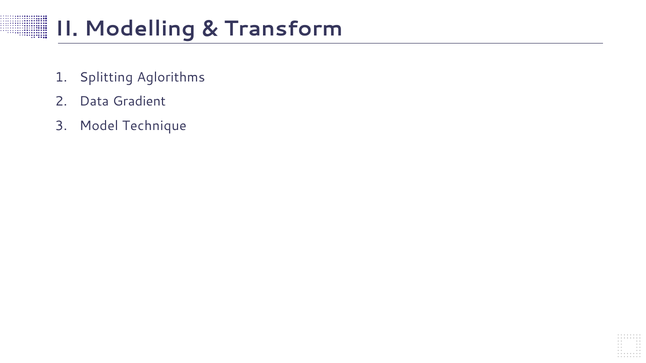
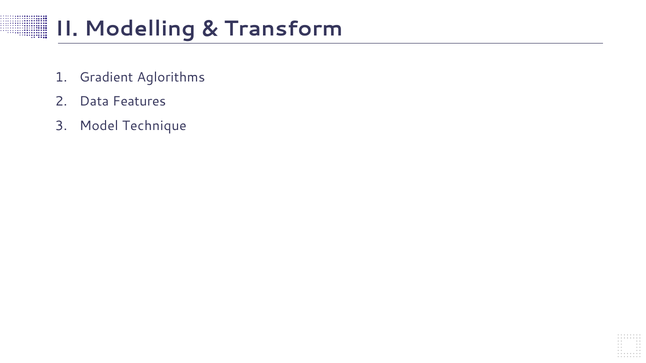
Splitting: Splitting -> Gradient
Gradient: Gradient -> Features
